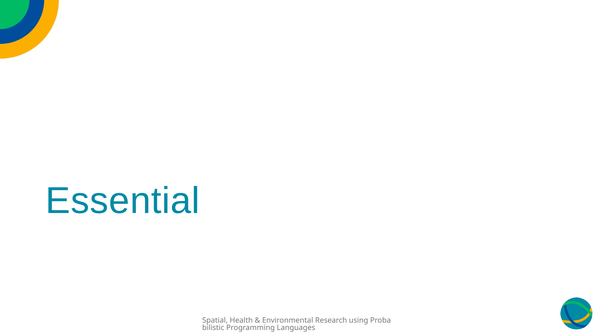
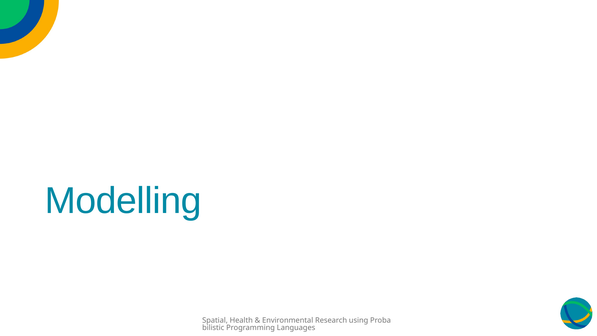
Essential: Essential -> Modelling
